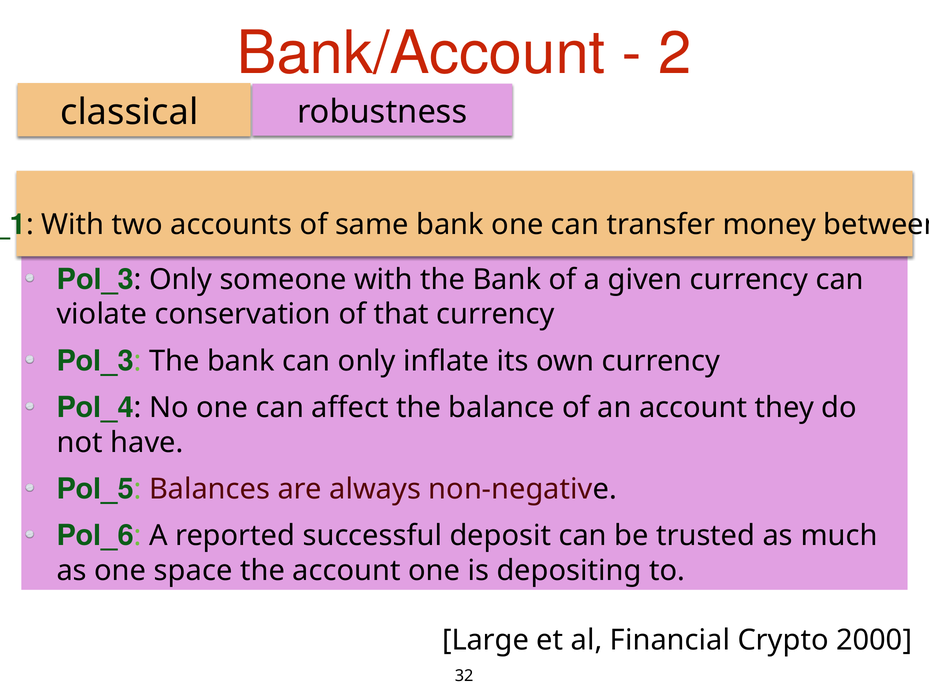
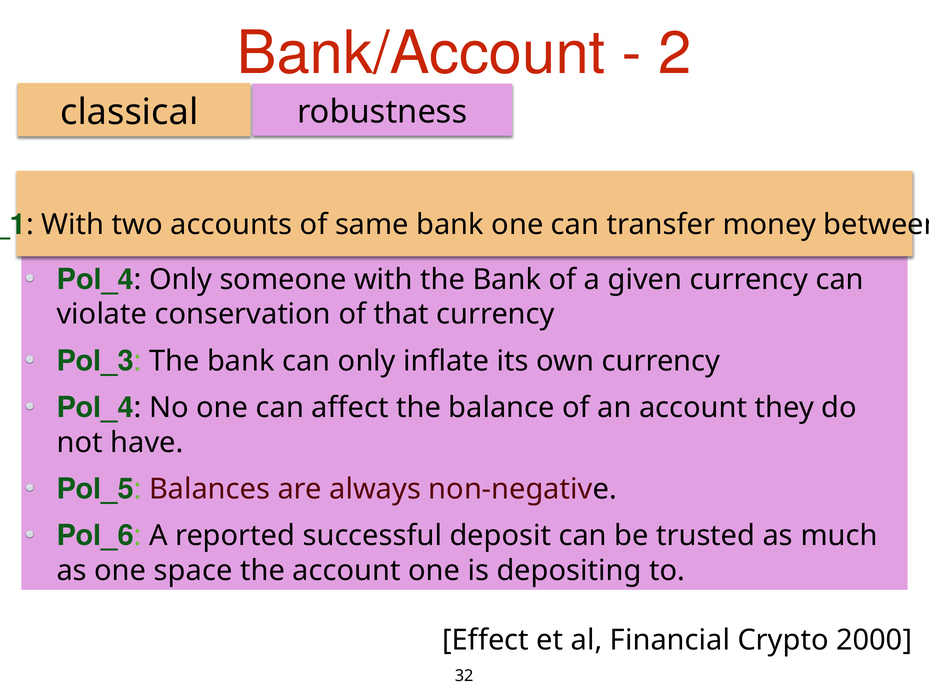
Pol_3 at (95, 279): Pol_3 -> Pol_4
Large: Large -> Effect
